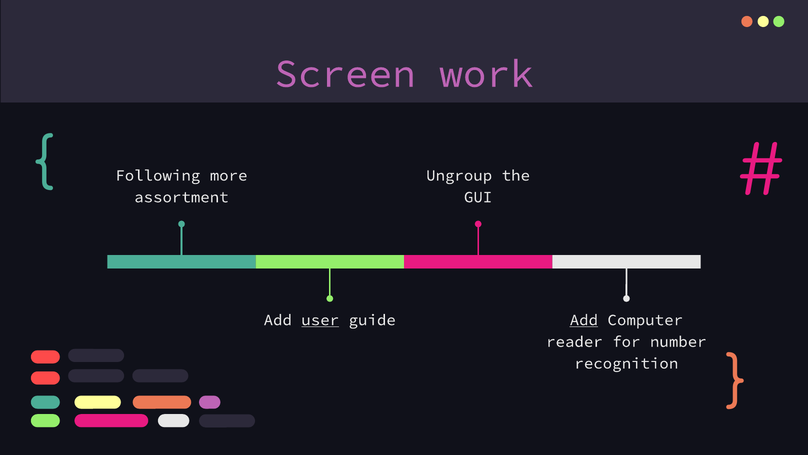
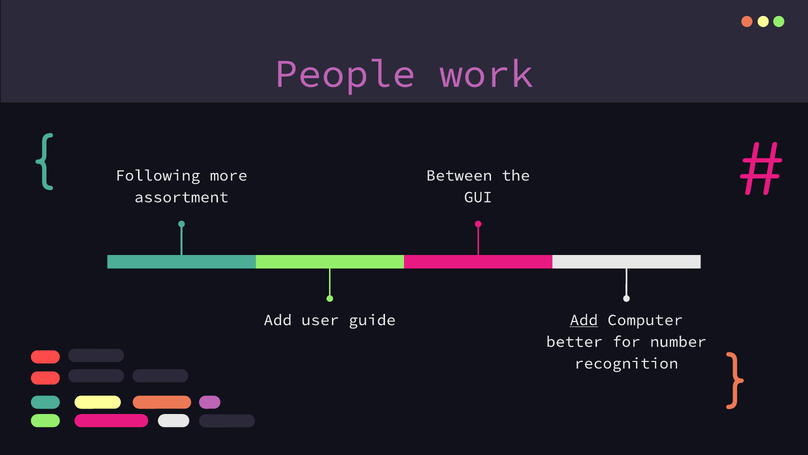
Screen: Screen -> People
Ungroup: Ungroup -> Between
user underline: present -> none
reader: reader -> better
